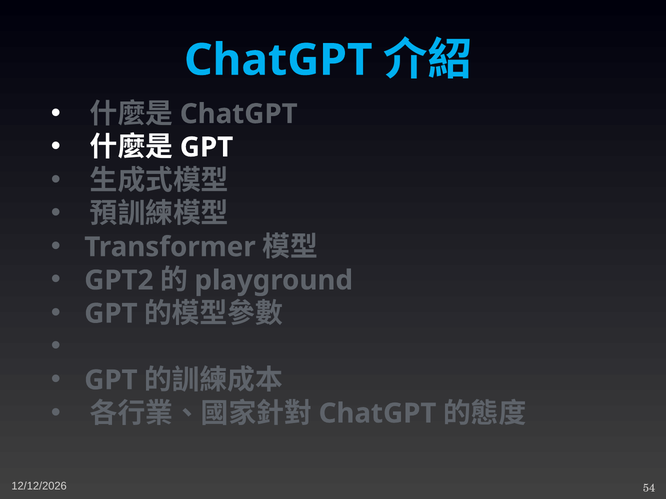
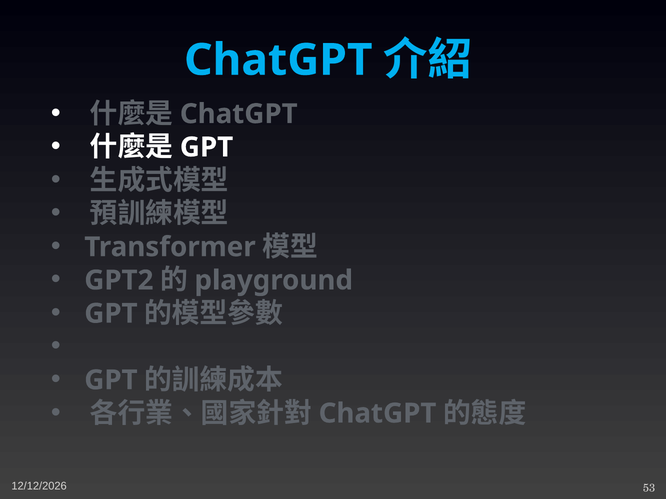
54: 54 -> 53
